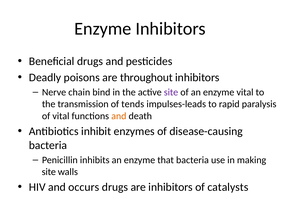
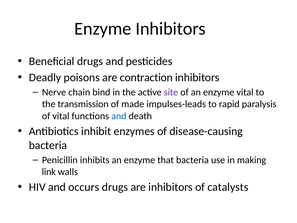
throughout: throughout -> contraction
tends: tends -> made
and at (119, 116) colour: orange -> blue
site at (49, 172): site -> link
